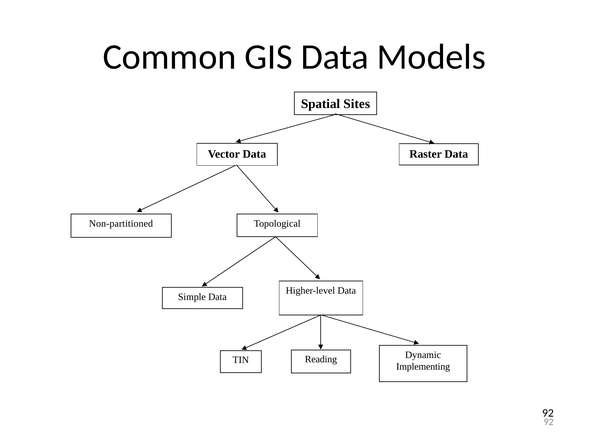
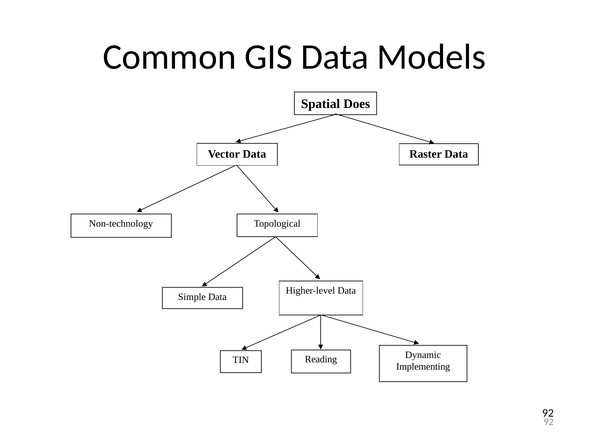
Sites: Sites -> Does
Non-partitioned: Non-partitioned -> Non-technology
